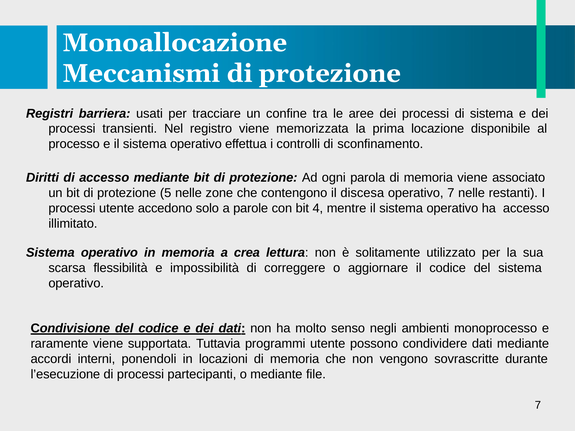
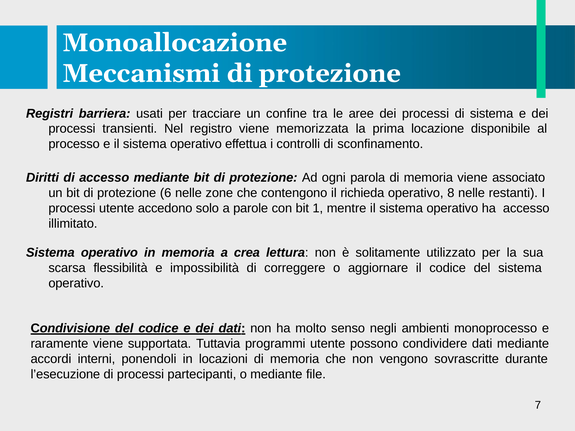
5: 5 -> 6
discesa: discesa -> richieda
operativo 7: 7 -> 8
4: 4 -> 1
